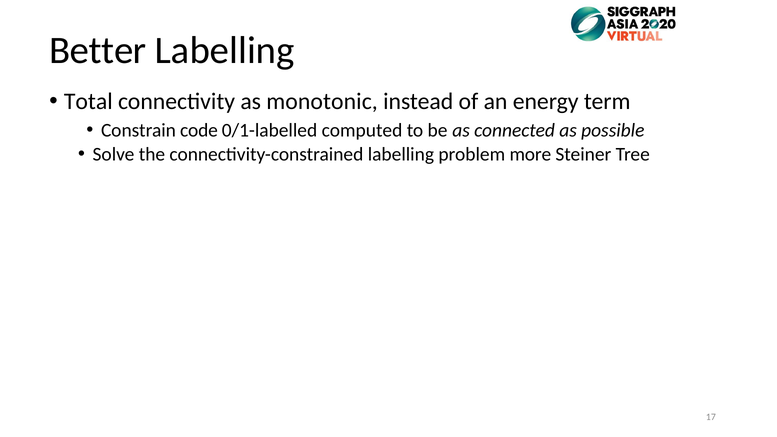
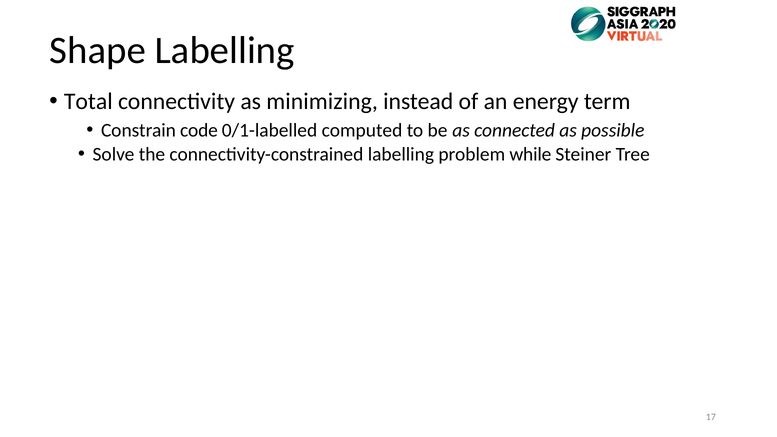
Better: Better -> Shape
monotonic: monotonic -> minimizing
more: more -> while
